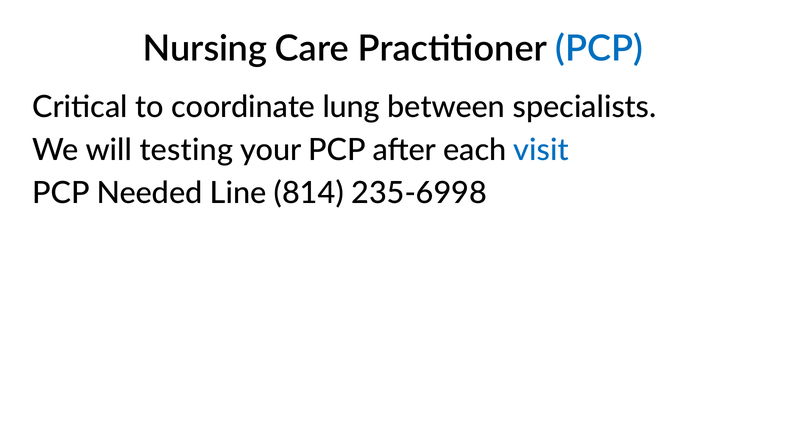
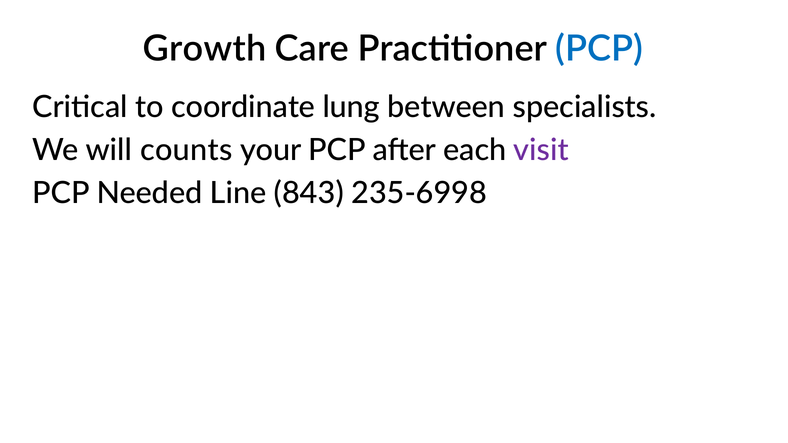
Nursing: Nursing -> Growth
testing: testing -> counts
visit colour: blue -> purple
814: 814 -> 843
